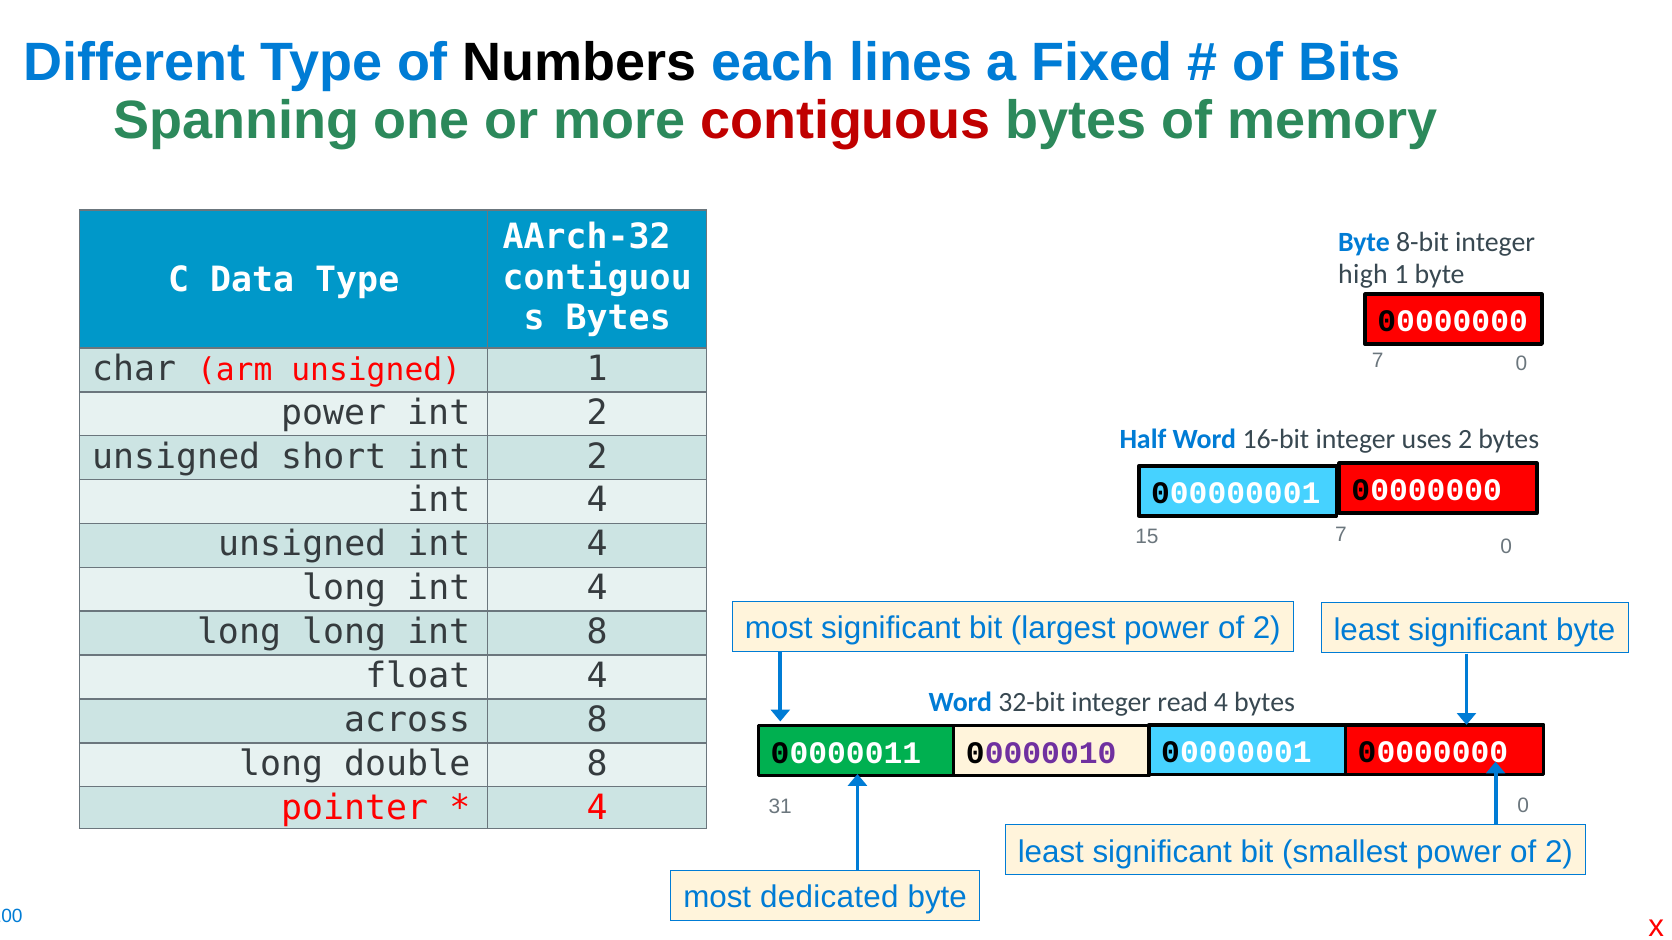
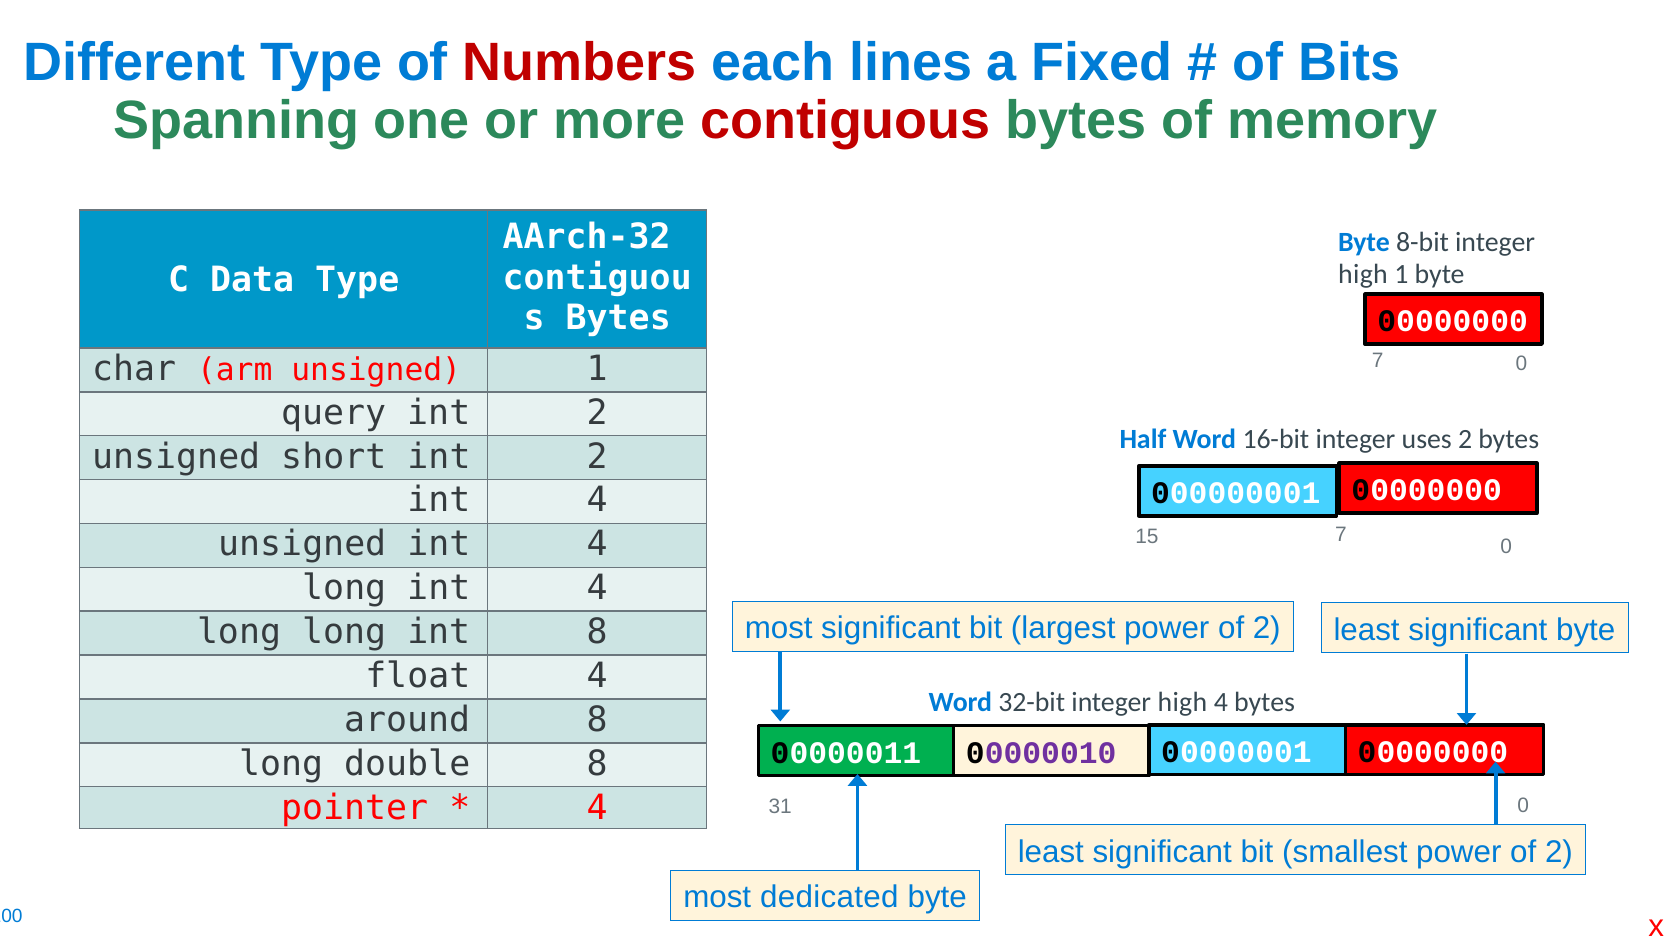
Numbers colour: black -> red
power at (334, 413): power -> query
32-bit integer read: read -> high
across: across -> around
